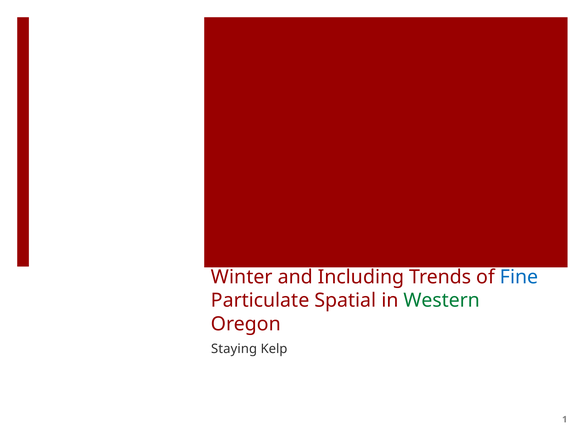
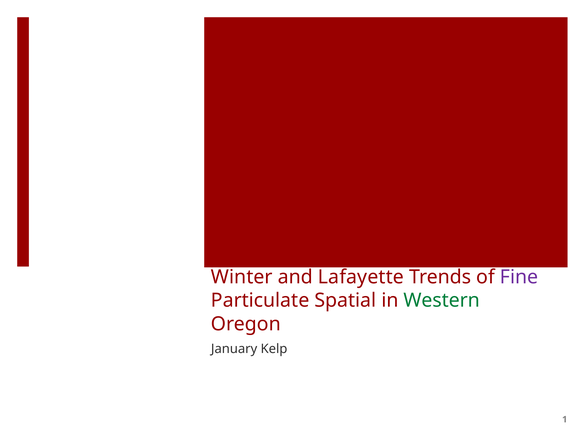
Including: Including -> Lafayette
Fine colour: blue -> purple
Staying: Staying -> January
